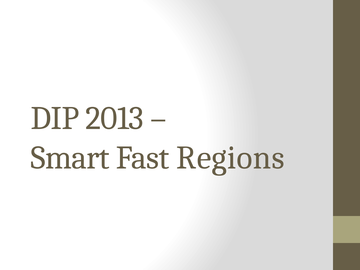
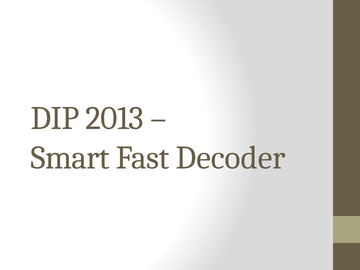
Regions: Regions -> Decoder
